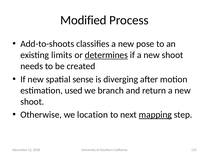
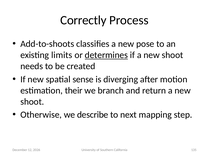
Modified: Modified -> Correctly
used: used -> their
location: location -> describe
mapping underline: present -> none
